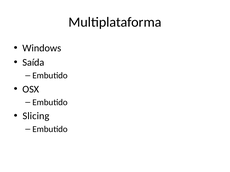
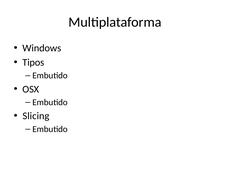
Saída: Saída -> Tipos
